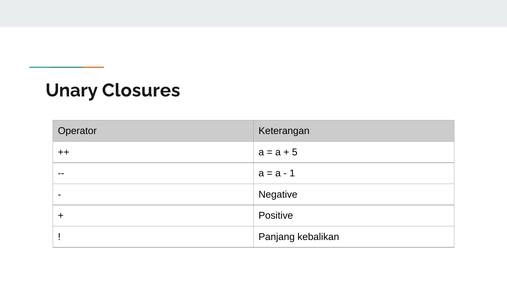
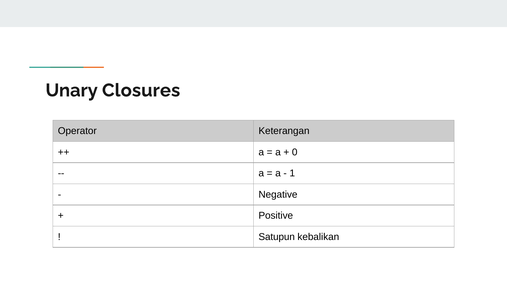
5: 5 -> 0
Panjang: Panjang -> Satupun
